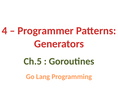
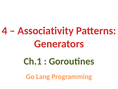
Programmer: Programmer -> Associativity
Ch.5: Ch.5 -> Ch.1
